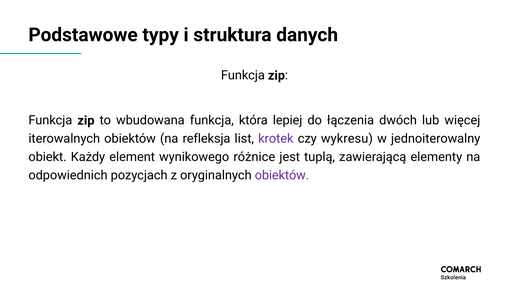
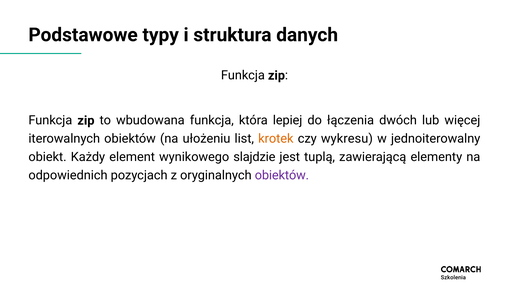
refleksja: refleksja -> ułożeniu
krotek colour: purple -> orange
różnice: różnice -> slajdzie
